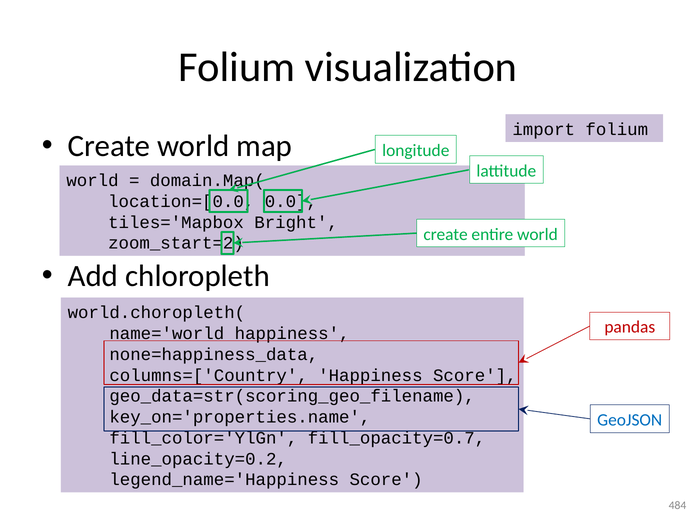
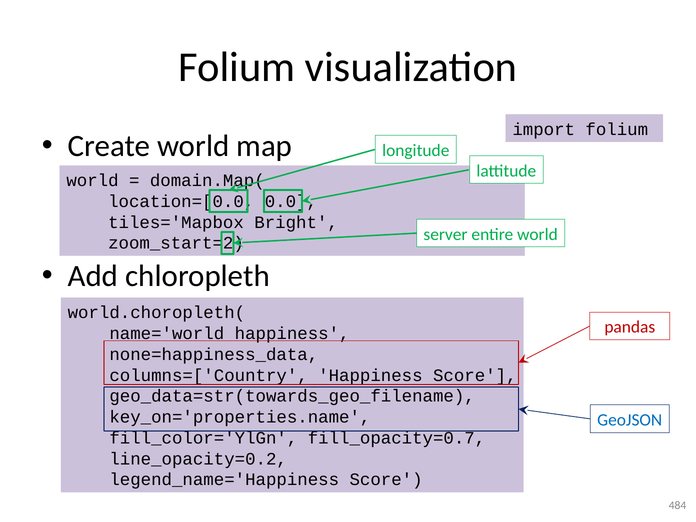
create at (446, 234): create -> server
geo_data=str(scoring_geo_filename: geo_data=str(scoring_geo_filename -> geo_data=str(towards_geo_filename
